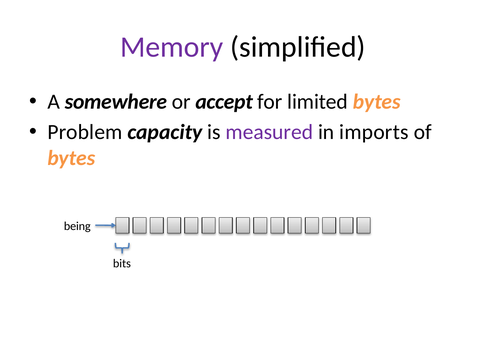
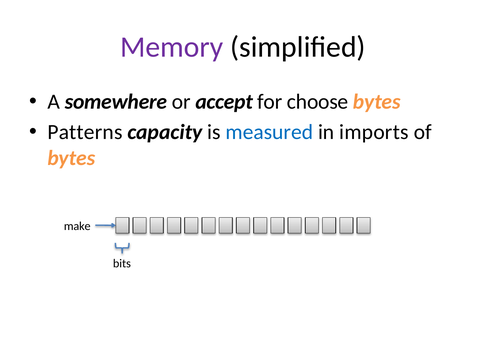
limited: limited -> choose
Problem: Problem -> Patterns
measured colour: purple -> blue
being: being -> make
